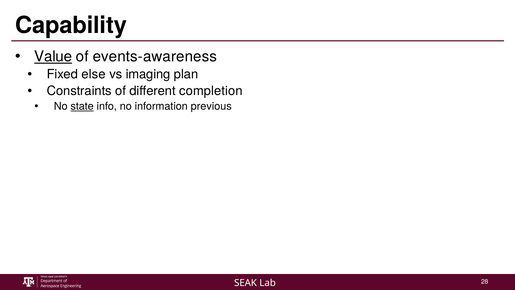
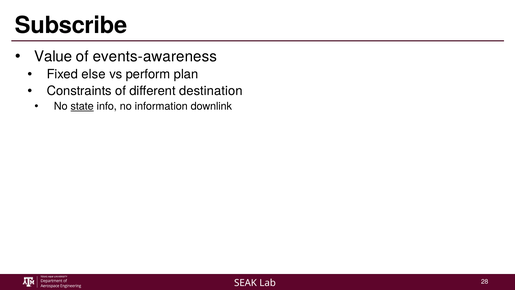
Capability: Capability -> Subscribe
Value underline: present -> none
imaging: imaging -> perform
completion: completion -> destination
previous: previous -> downlink
